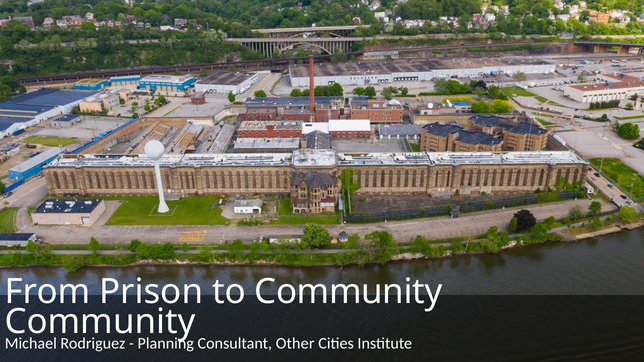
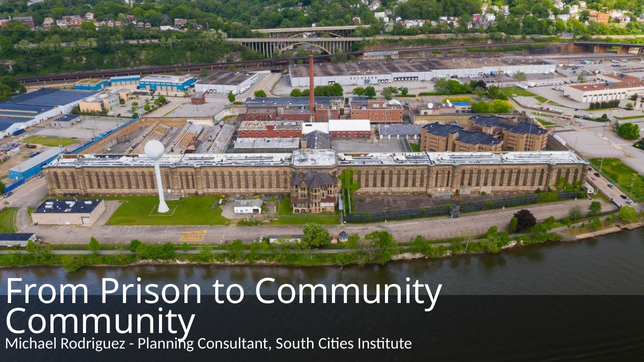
Other: Other -> South
